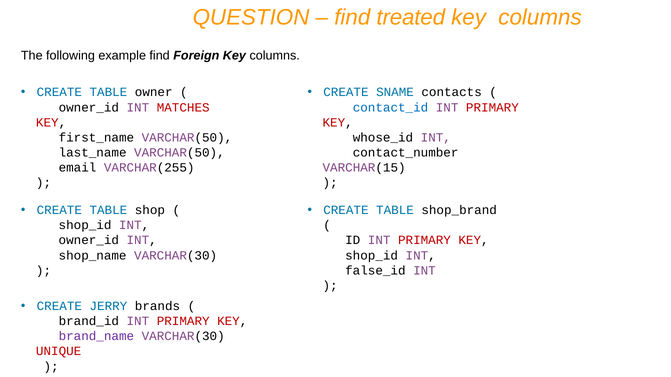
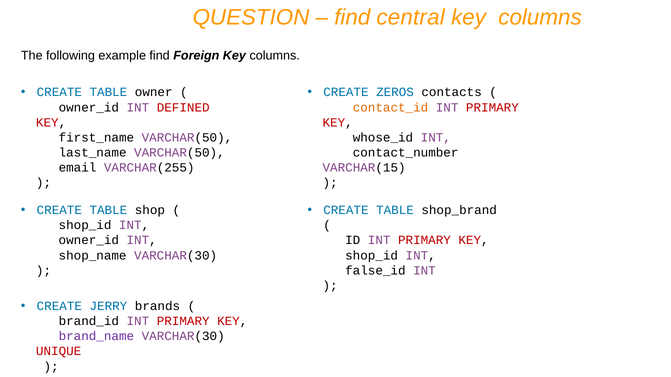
treated: treated -> central
SNAME: SNAME -> ZEROS
MATCHES: MATCHES -> DEFINED
contact_id colour: blue -> orange
